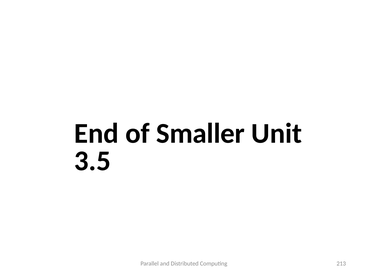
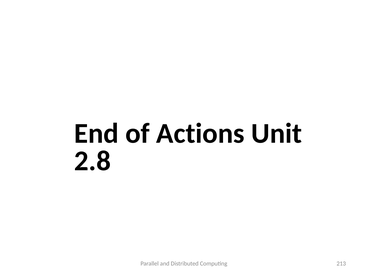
Smaller: Smaller -> Actions
3.5: 3.5 -> 2.8
